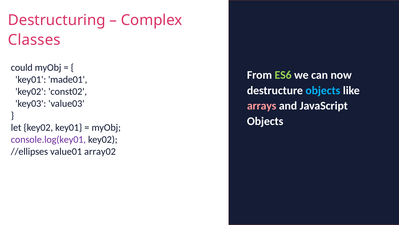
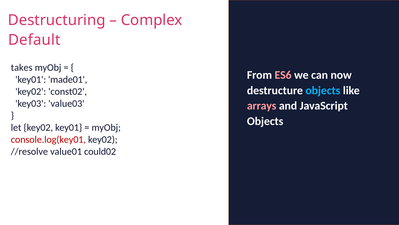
Classes: Classes -> Default
could: could -> takes
ES6 colour: light green -> pink
console.log(key01 colour: purple -> red
//ellipses: //ellipses -> //resolve
array02: array02 -> could02
